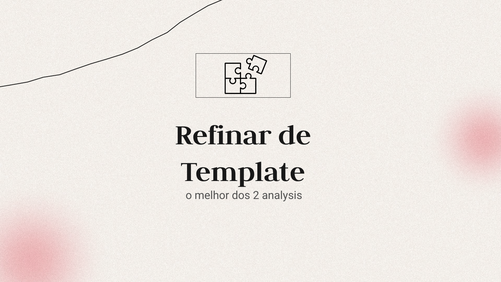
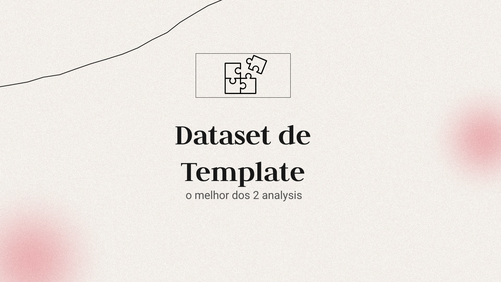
Refinar: Refinar -> Dataset
